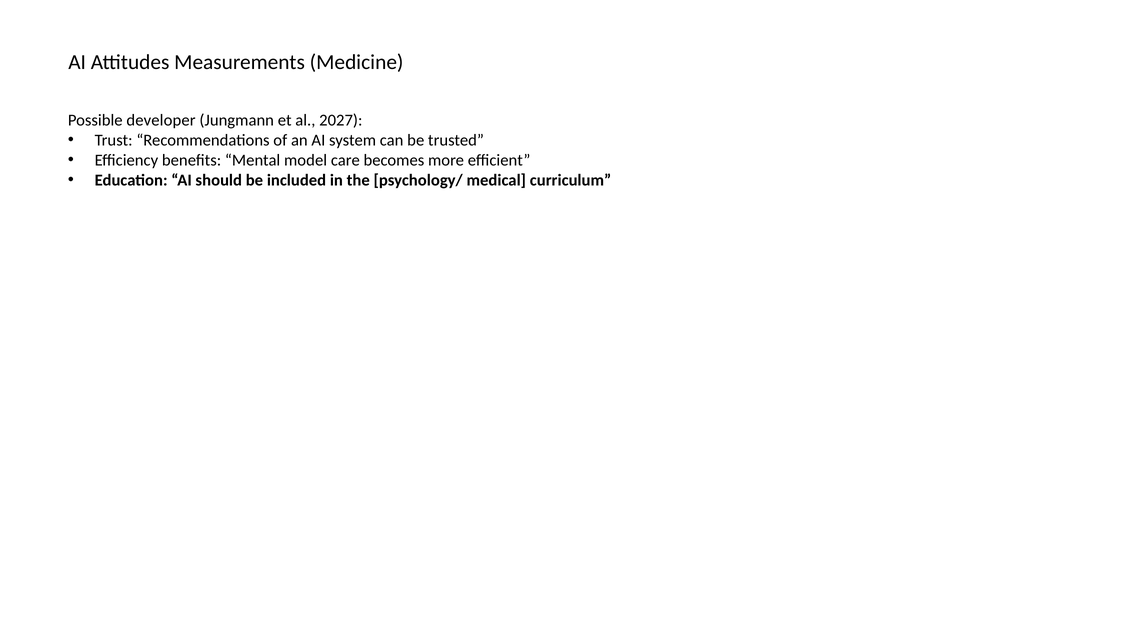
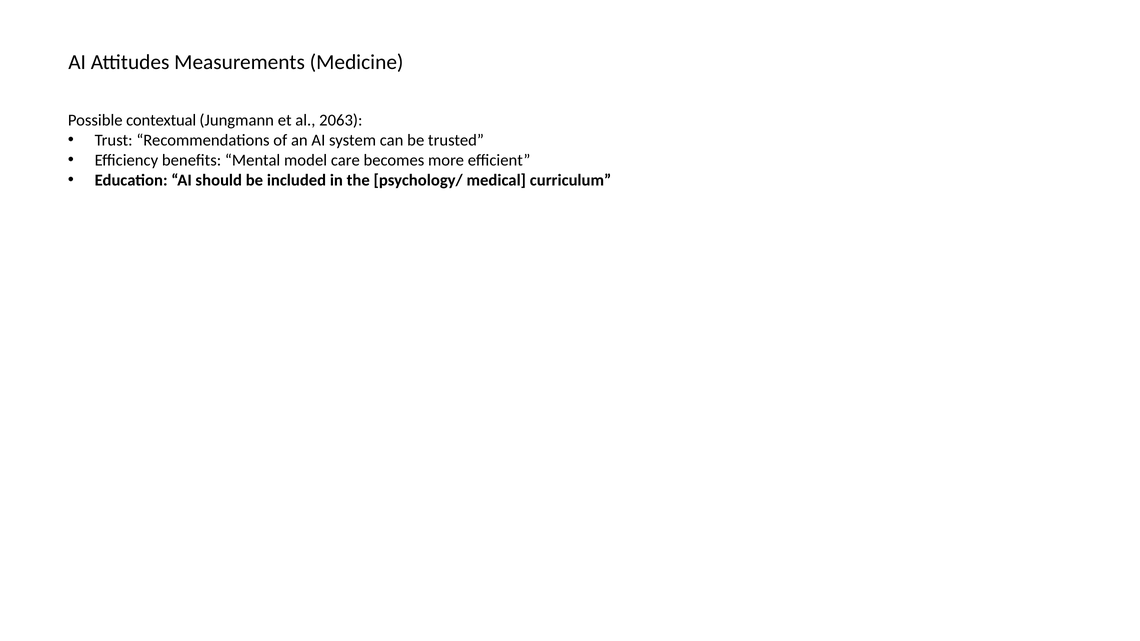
developer: developer -> contextual
2027: 2027 -> 2063
